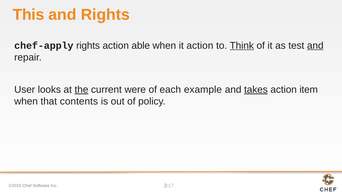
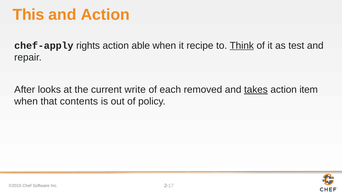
and Rights: Rights -> Action
it action: action -> recipe
and at (315, 46) underline: present -> none
User: User -> After
the underline: present -> none
were: were -> write
example: example -> removed
